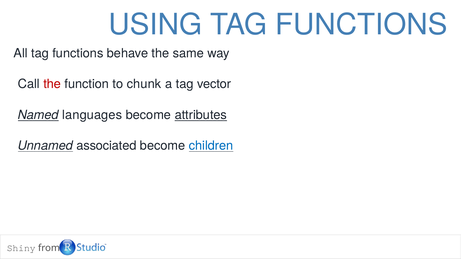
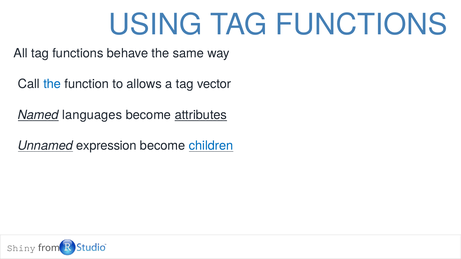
the at (52, 84) colour: red -> blue
chunk: chunk -> allows
associated: associated -> expression
